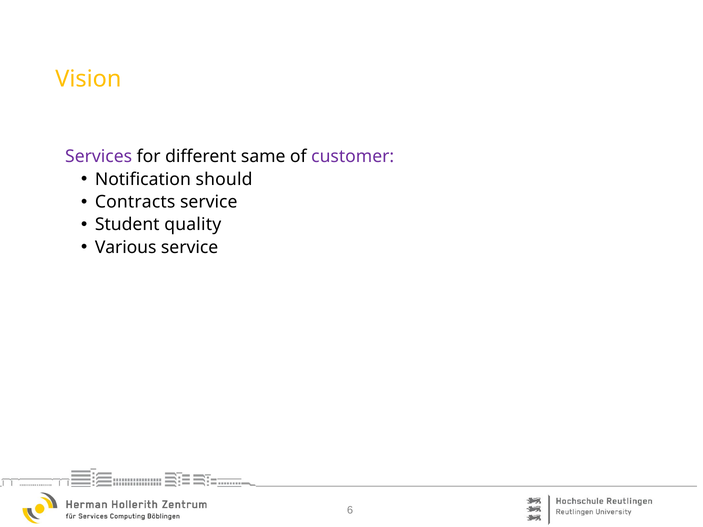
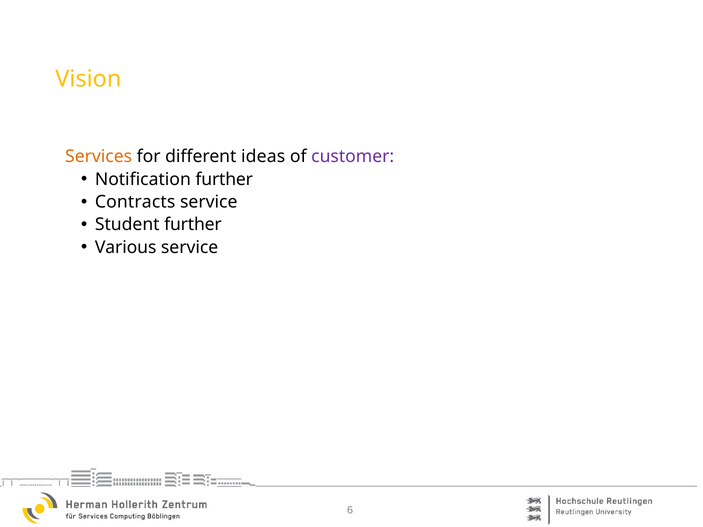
Services colour: purple -> orange
same: same -> ideas
Notification should: should -> further
Student quality: quality -> further
